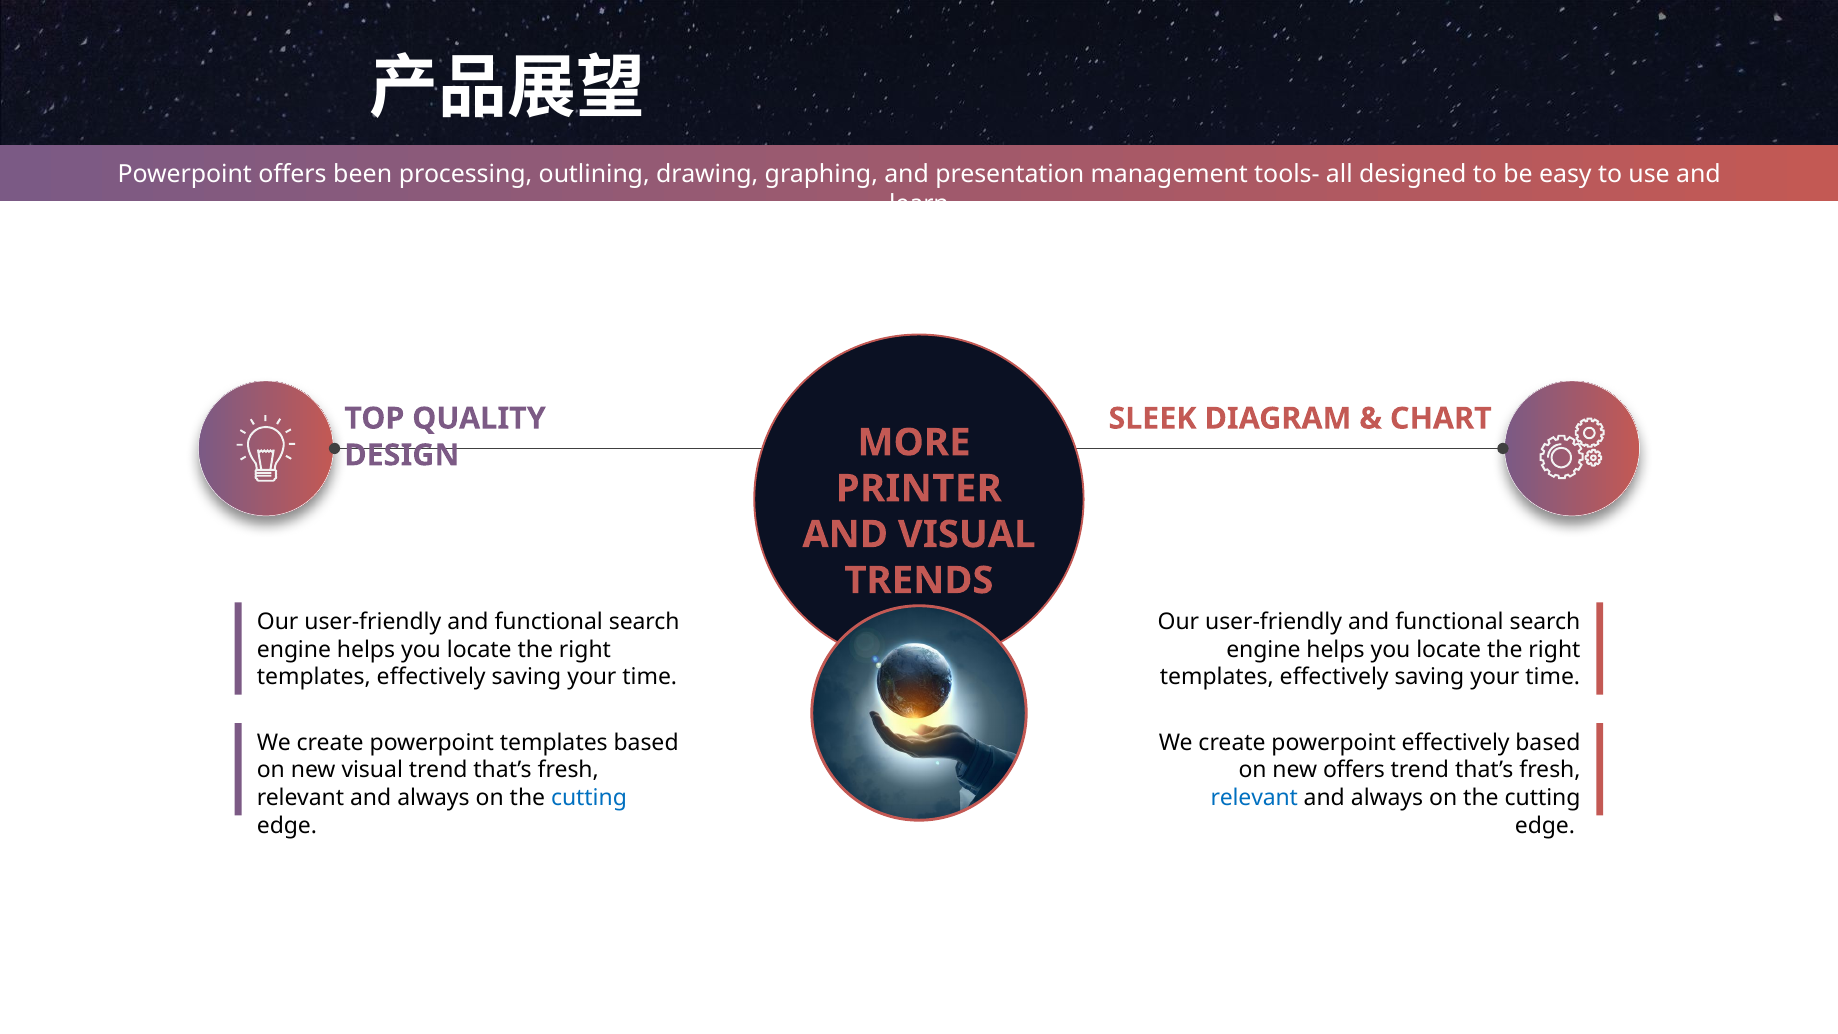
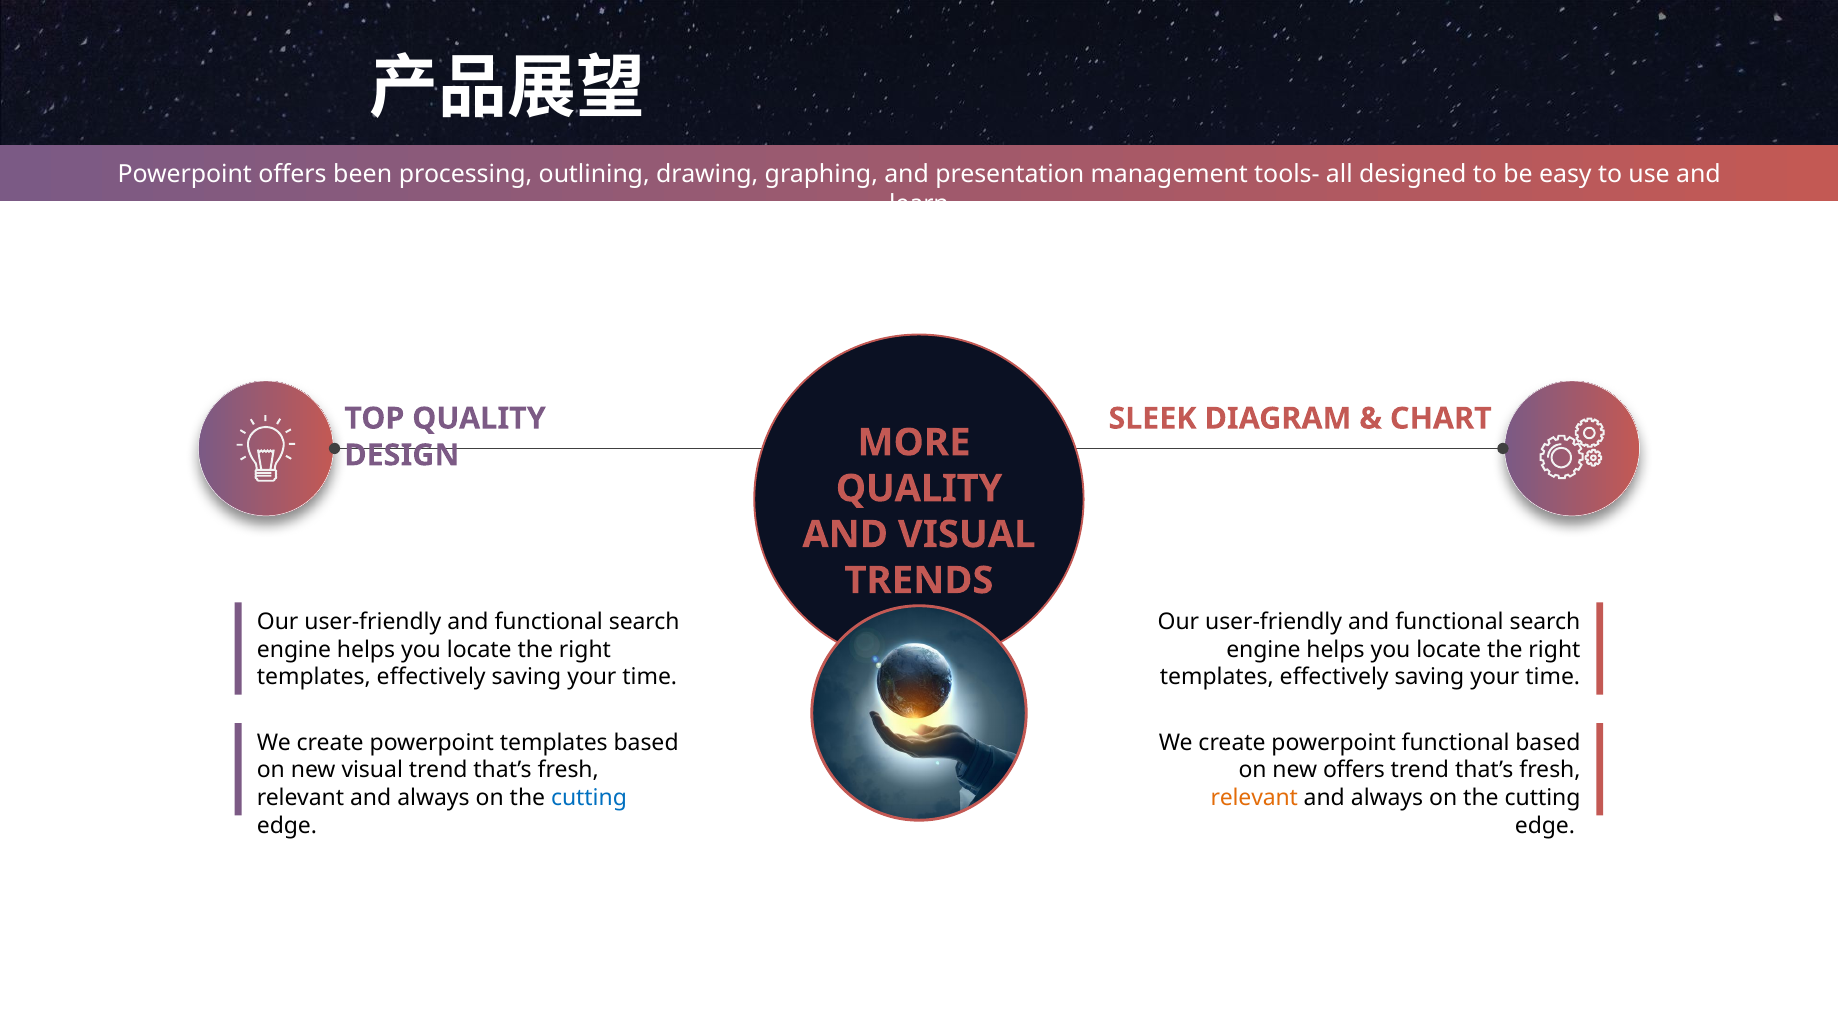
PRINTER at (919, 489): PRINTER -> QUALITY
powerpoint effectively: effectively -> functional
relevant at (1254, 798) colour: blue -> orange
